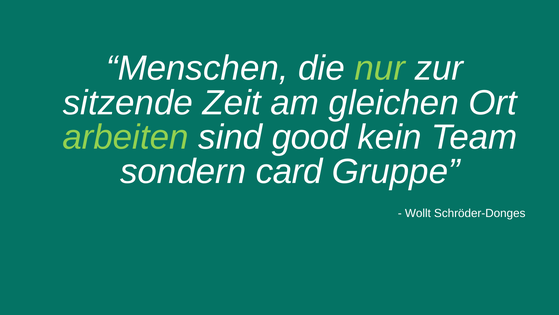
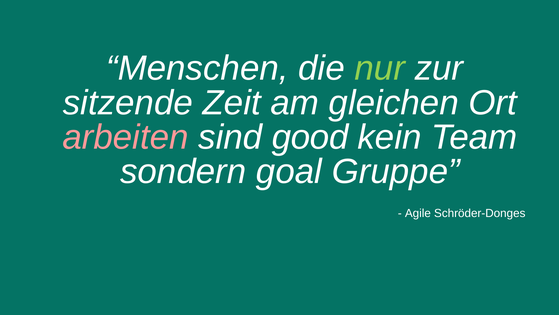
arbeiten colour: light green -> pink
card: card -> goal
Wollt: Wollt -> Agile
